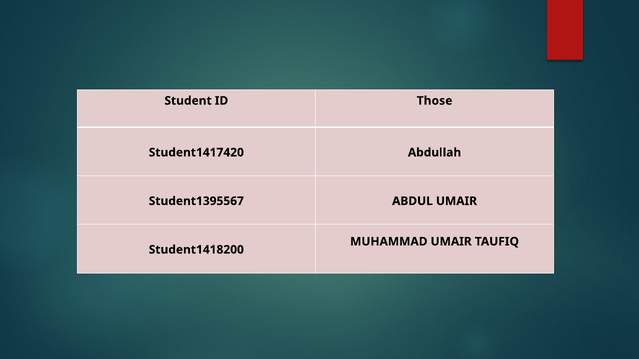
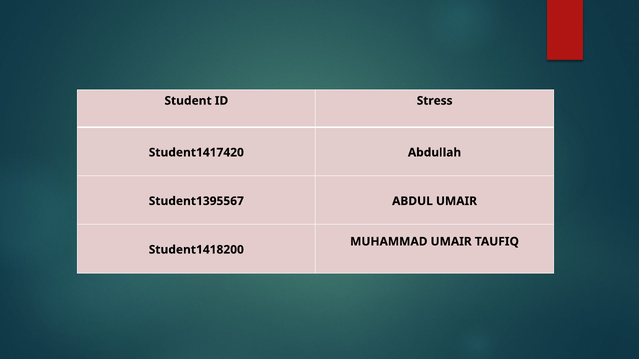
Those: Those -> Stress
